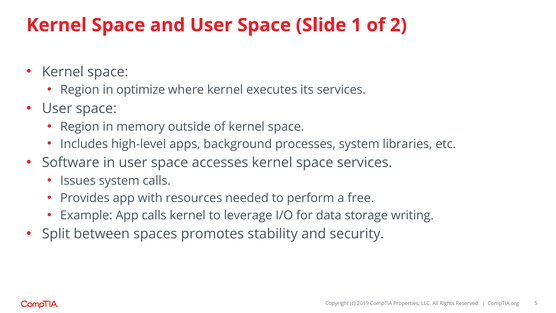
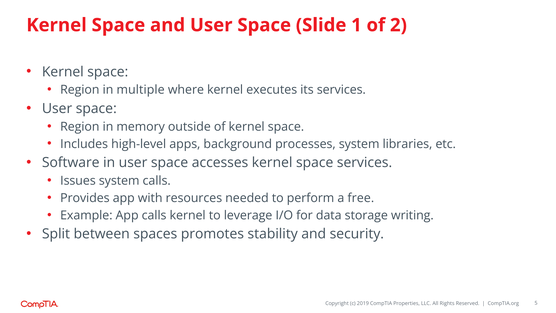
optimize: optimize -> multiple
